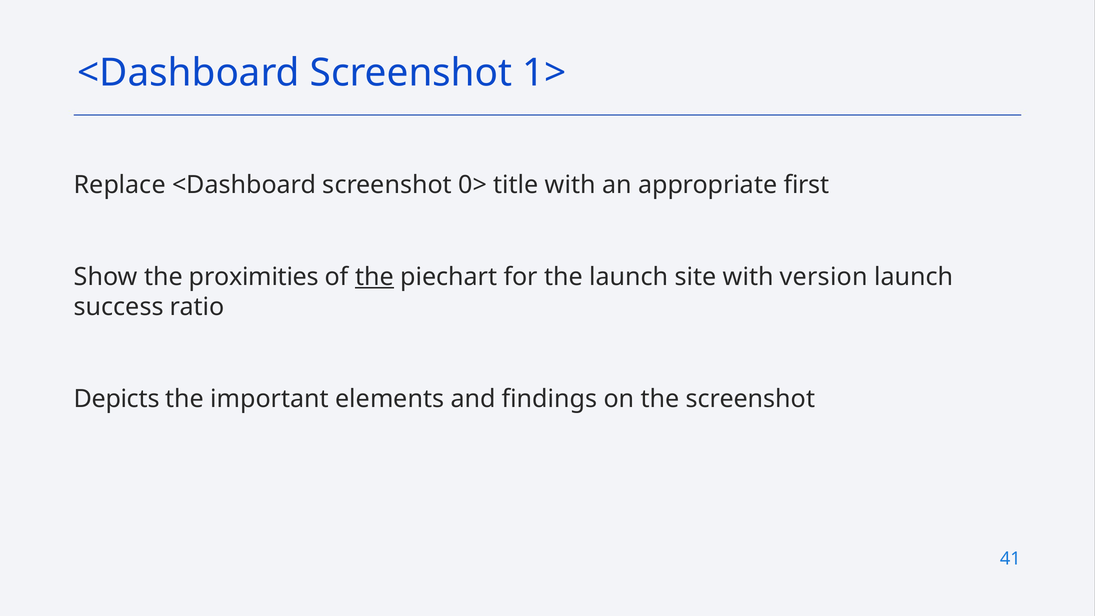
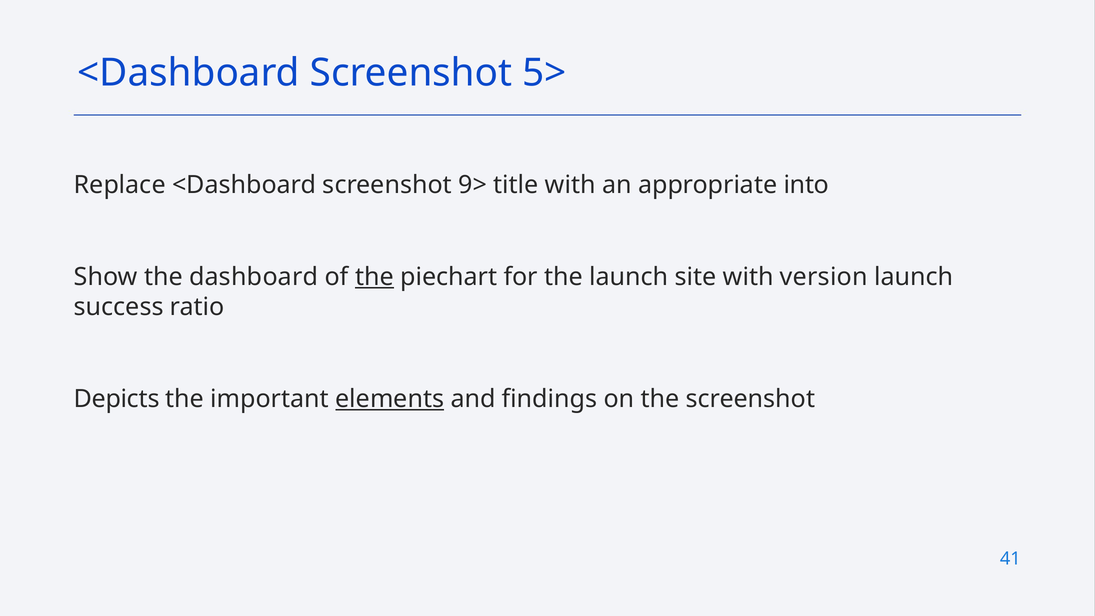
1>: 1> -> 5>
0>: 0> -> 9>
first: first -> into
proximities: proximities -> dashboard
elements underline: none -> present
